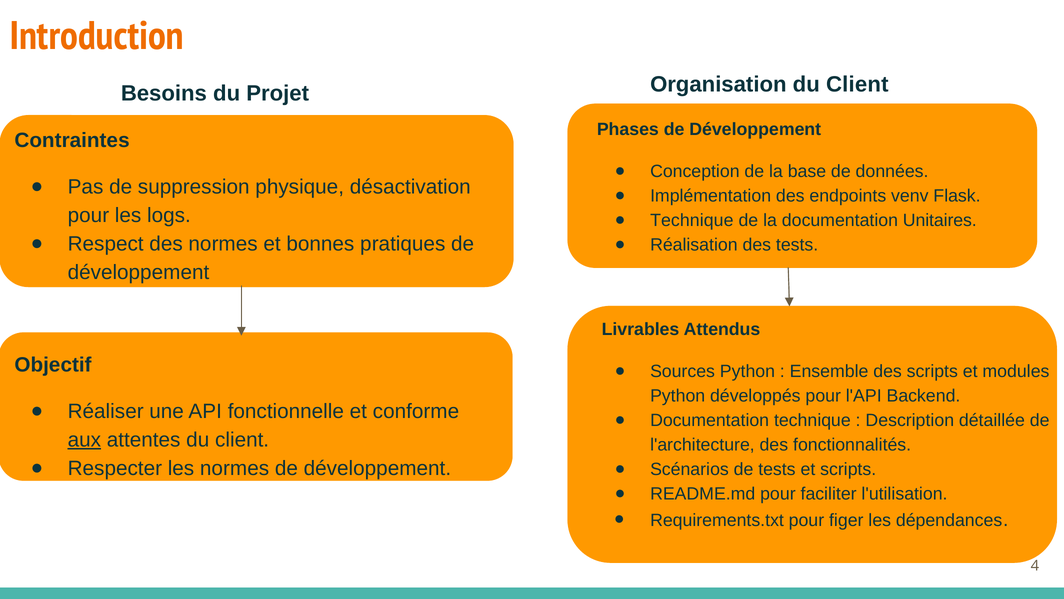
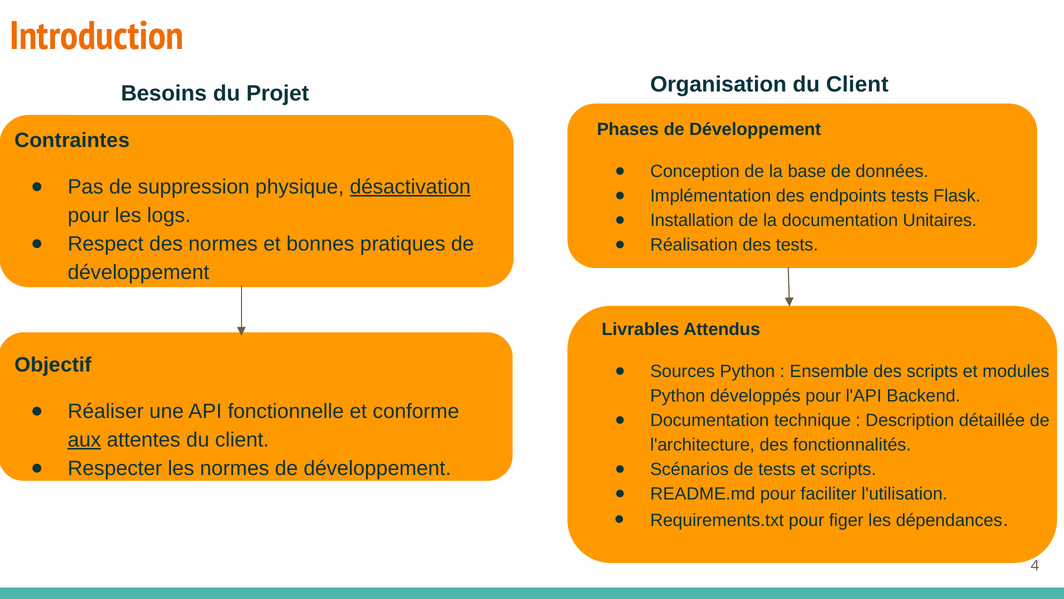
désactivation underline: none -> present
endpoints venv: venv -> tests
Technique at (692, 220): Technique -> Installation
